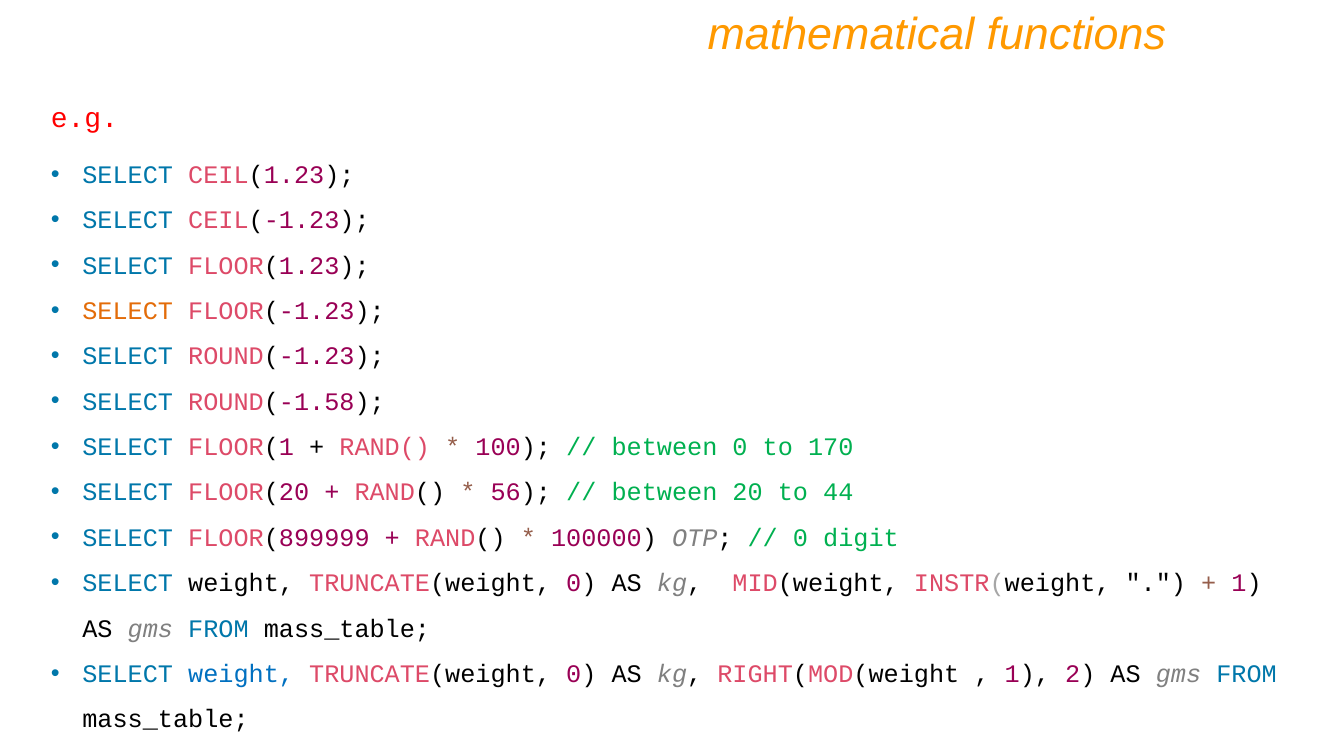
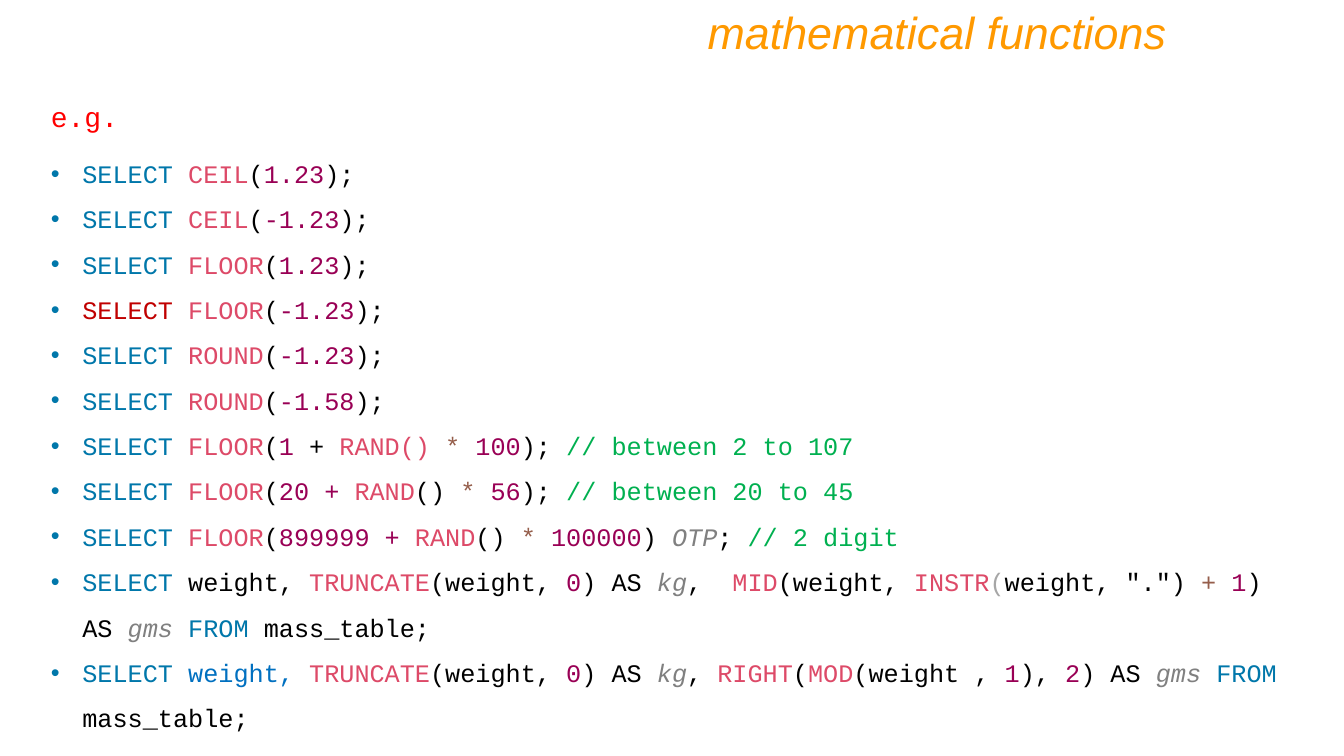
SELECT at (128, 311) colour: orange -> red
between 0: 0 -> 2
170: 170 -> 107
44: 44 -> 45
0 at (801, 538): 0 -> 2
